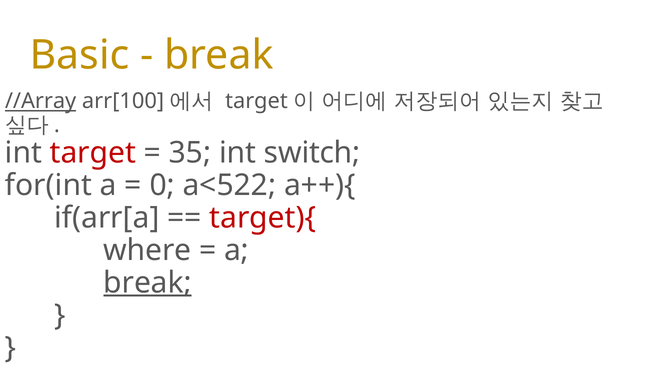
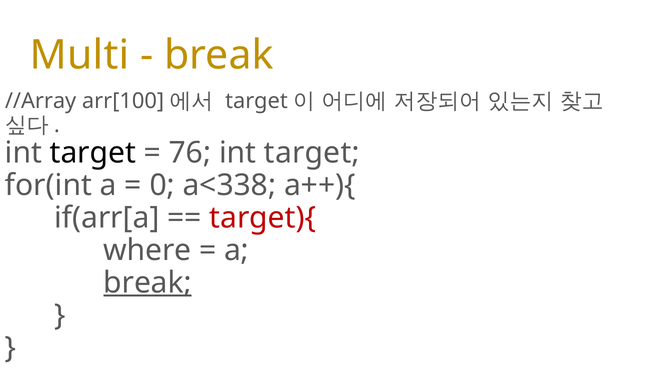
Basic: Basic -> Multi
//Array underline: present -> none
target at (93, 153) colour: red -> black
35: 35 -> 76
switch at (312, 153): switch -> target
a<522: a<522 -> a<338
